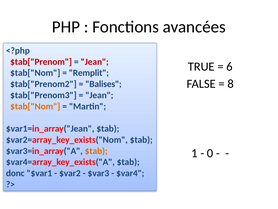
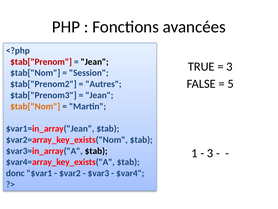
Jean at (95, 62) colour: red -> black
6 at (229, 66): 6 -> 3
Remplit: Remplit -> Session
8: 8 -> 5
Balises: Balises -> Autres
$tab at (96, 151) colour: orange -> black
0 at (210, 153): 0 -> 3
